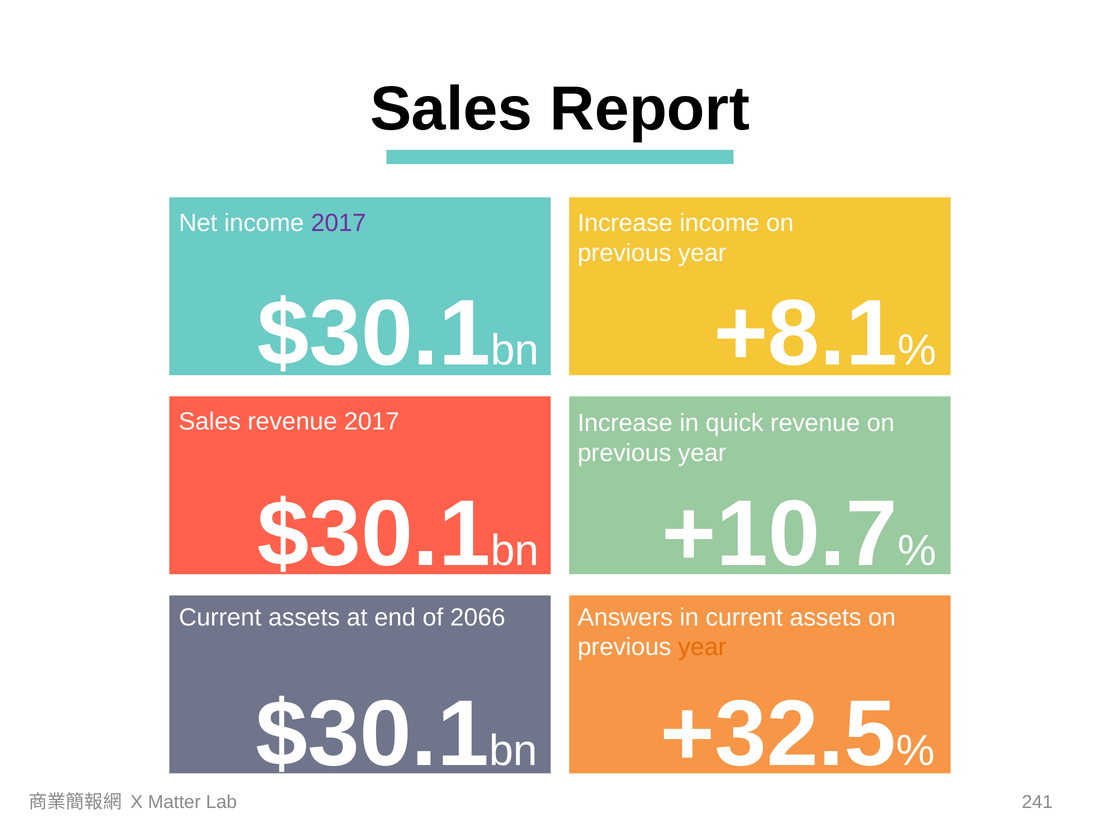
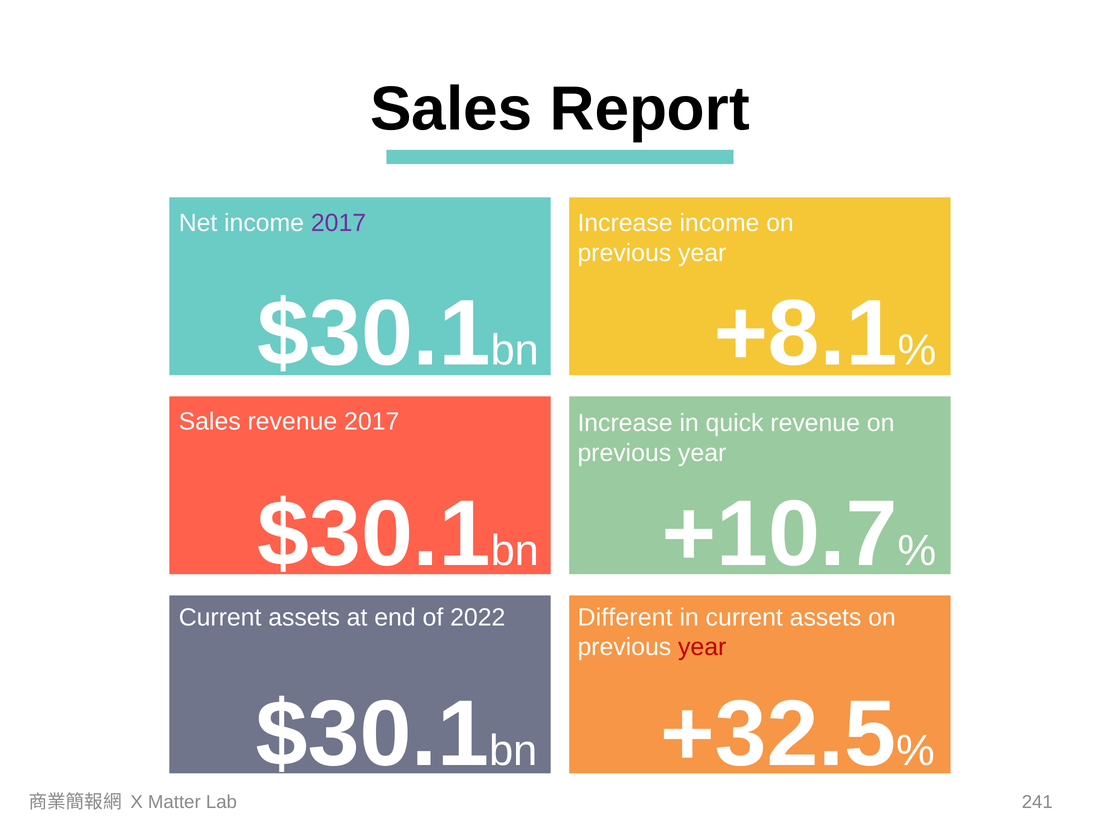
2066: 2066 -> 2022
Answers: Answers -> Different
year at (702, 647) colour: orange -> red
